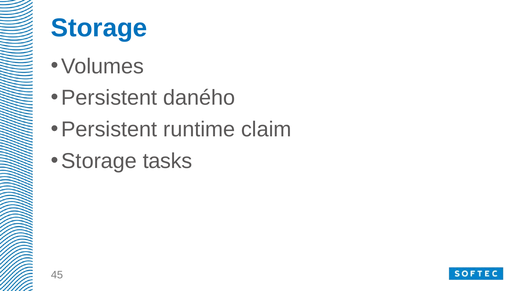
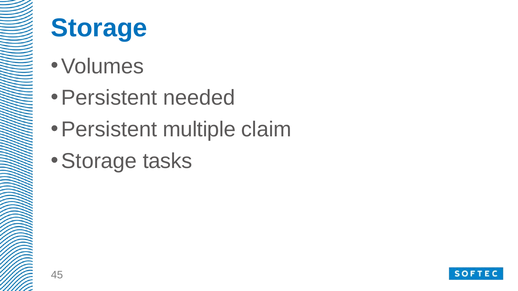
daného: daného -> needed
runtime: runtime -> multiple
